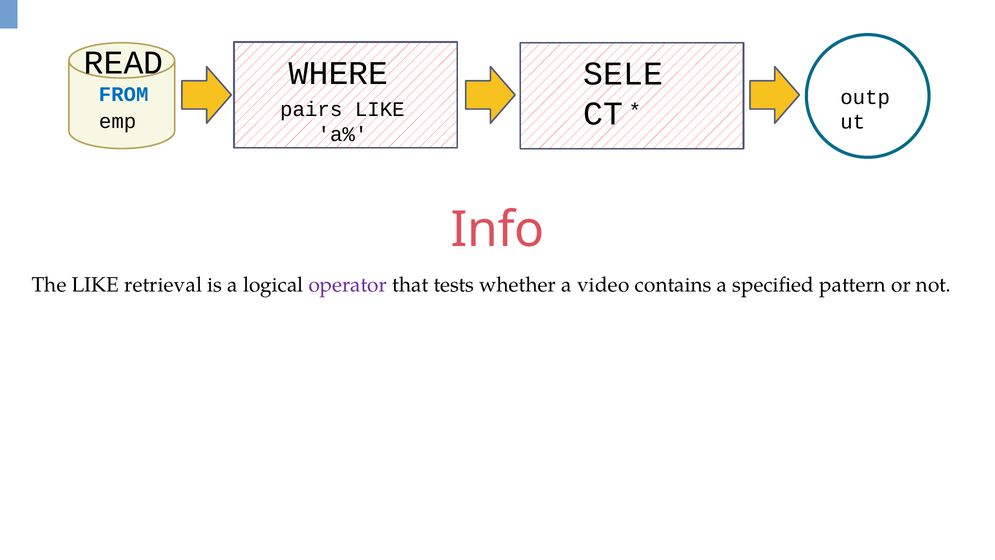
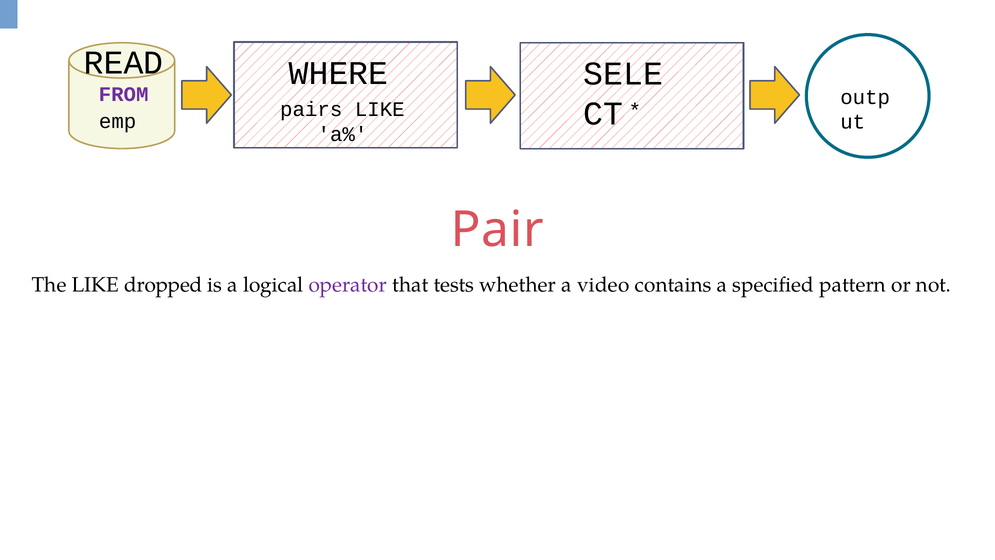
FROM colour: blue -> purple
Info: Info -> Pair
retrieval: retrieval -> dropped
